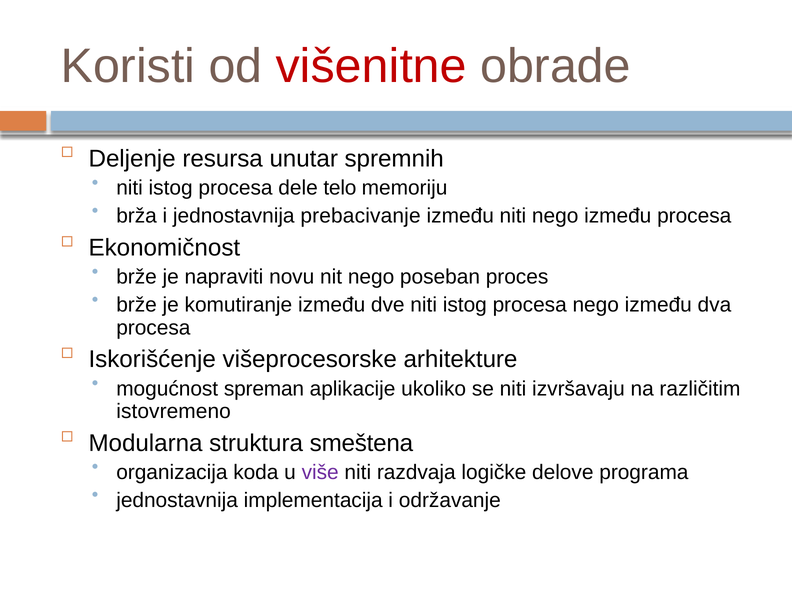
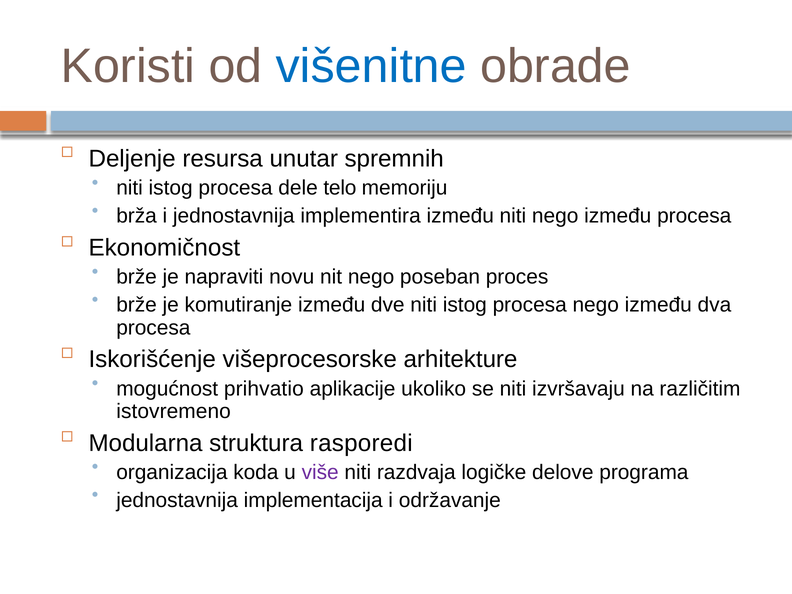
višenitne colour: red -> blue
prebacivanje: prebacivanje -> implementira
spreman: spreman -> prihvatio
smeštena: smeštena -> rasporedi
